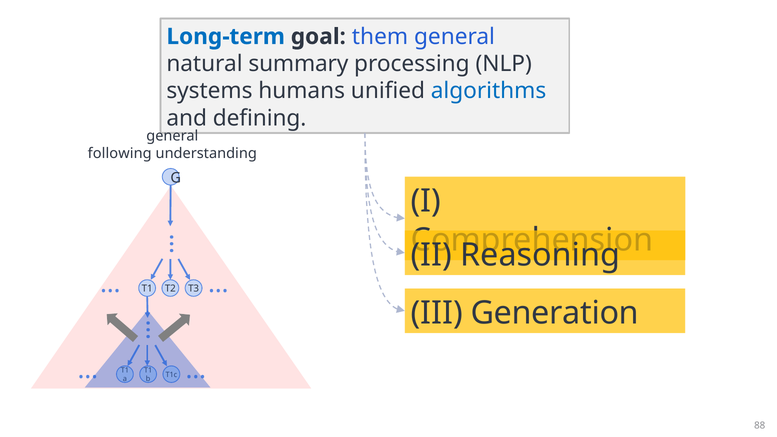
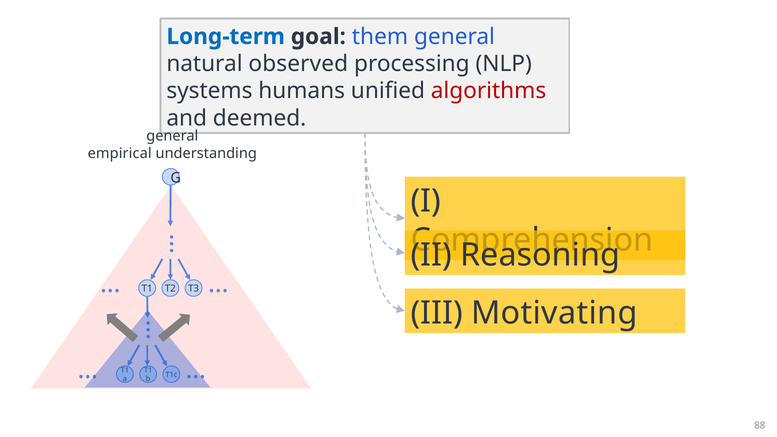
summary: summary -> observed
algorithms colour: blue -> red
defining: defining -> deemed
following: following -> empirical
Generation: Generation -> Motivating
